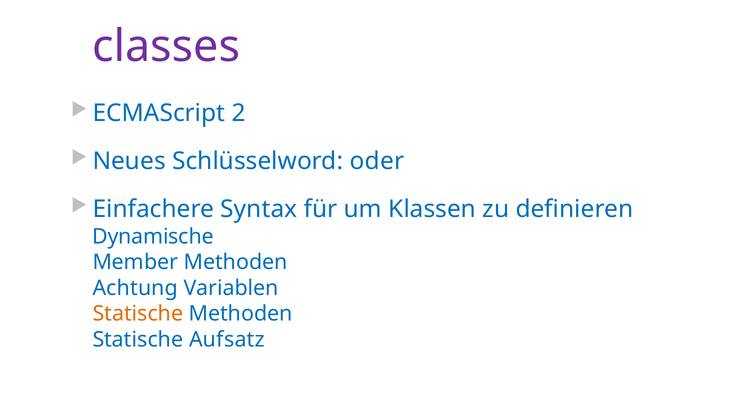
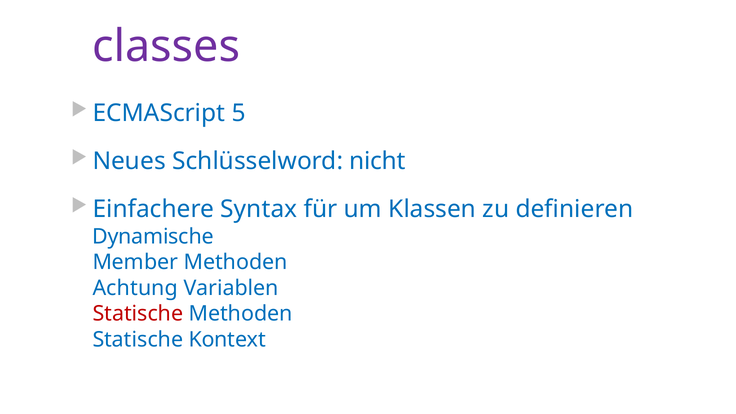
2: 2 -> 5
oder: oder -> nicht
Statische at (138, 314) colour: orange -> red
Aufsatz: Aufsatz -> Kontext
